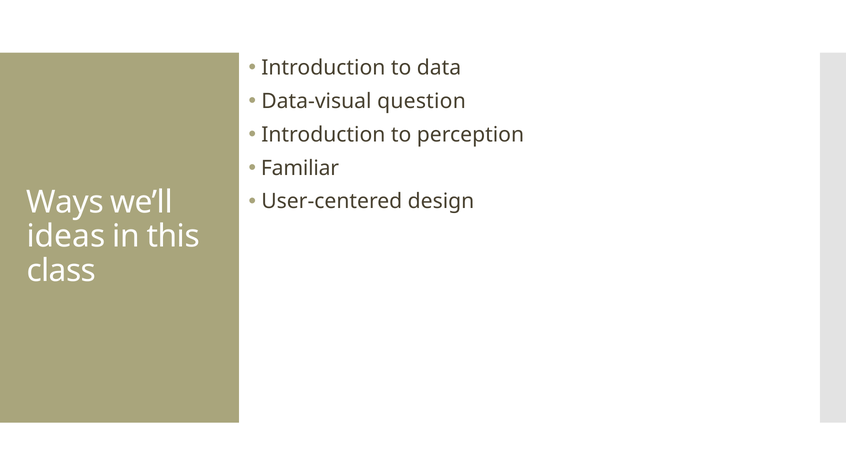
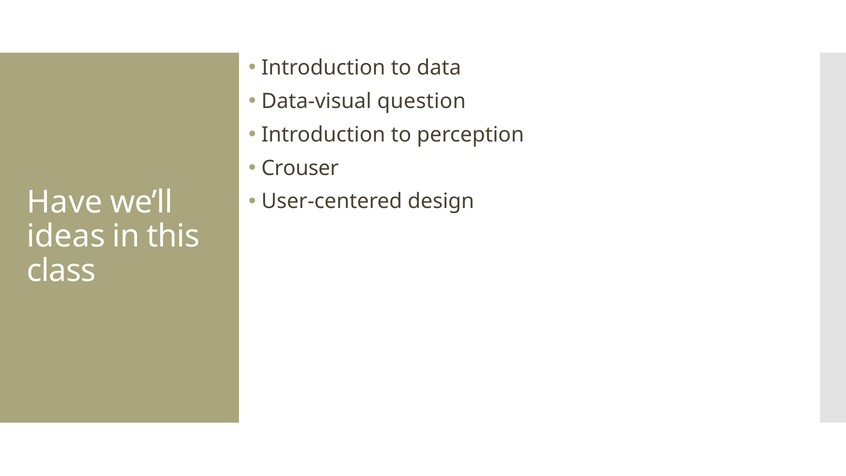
Familiar: Familiar -> Crouser
Ways: Ways -> Have
